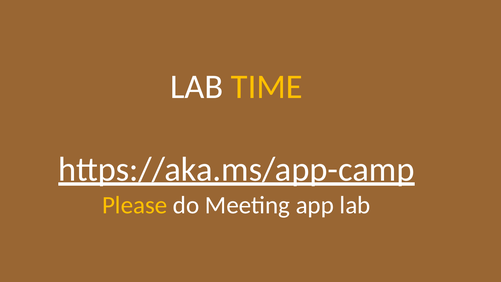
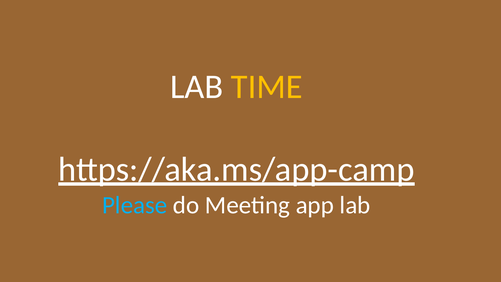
Please colour: yellow -> light blue
